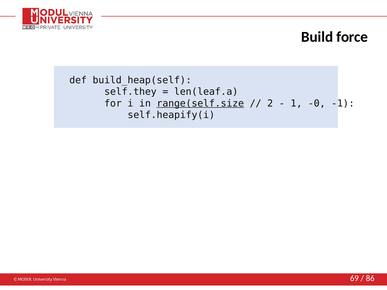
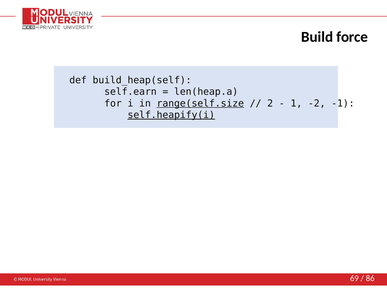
self.they: self.they -> self.earn
len(leaf.a: len(leaf.a -> len(heap.a
-0: -0 -> -2
self.heapify(i underline: none -> present
